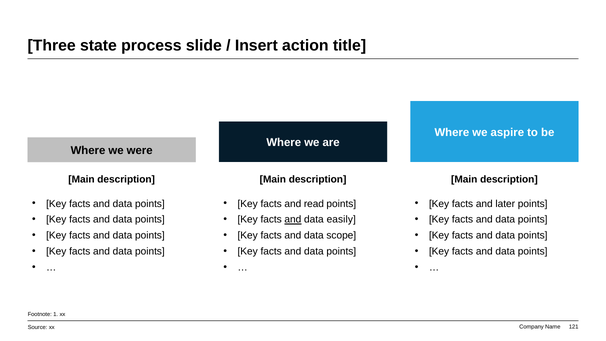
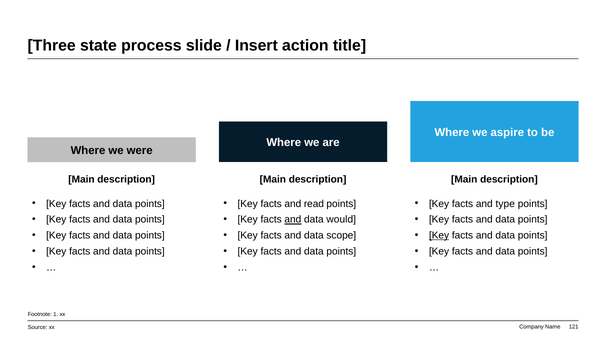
later: later -> type
easily: easily -> would
Key at (439, 235) underline: none -> present
